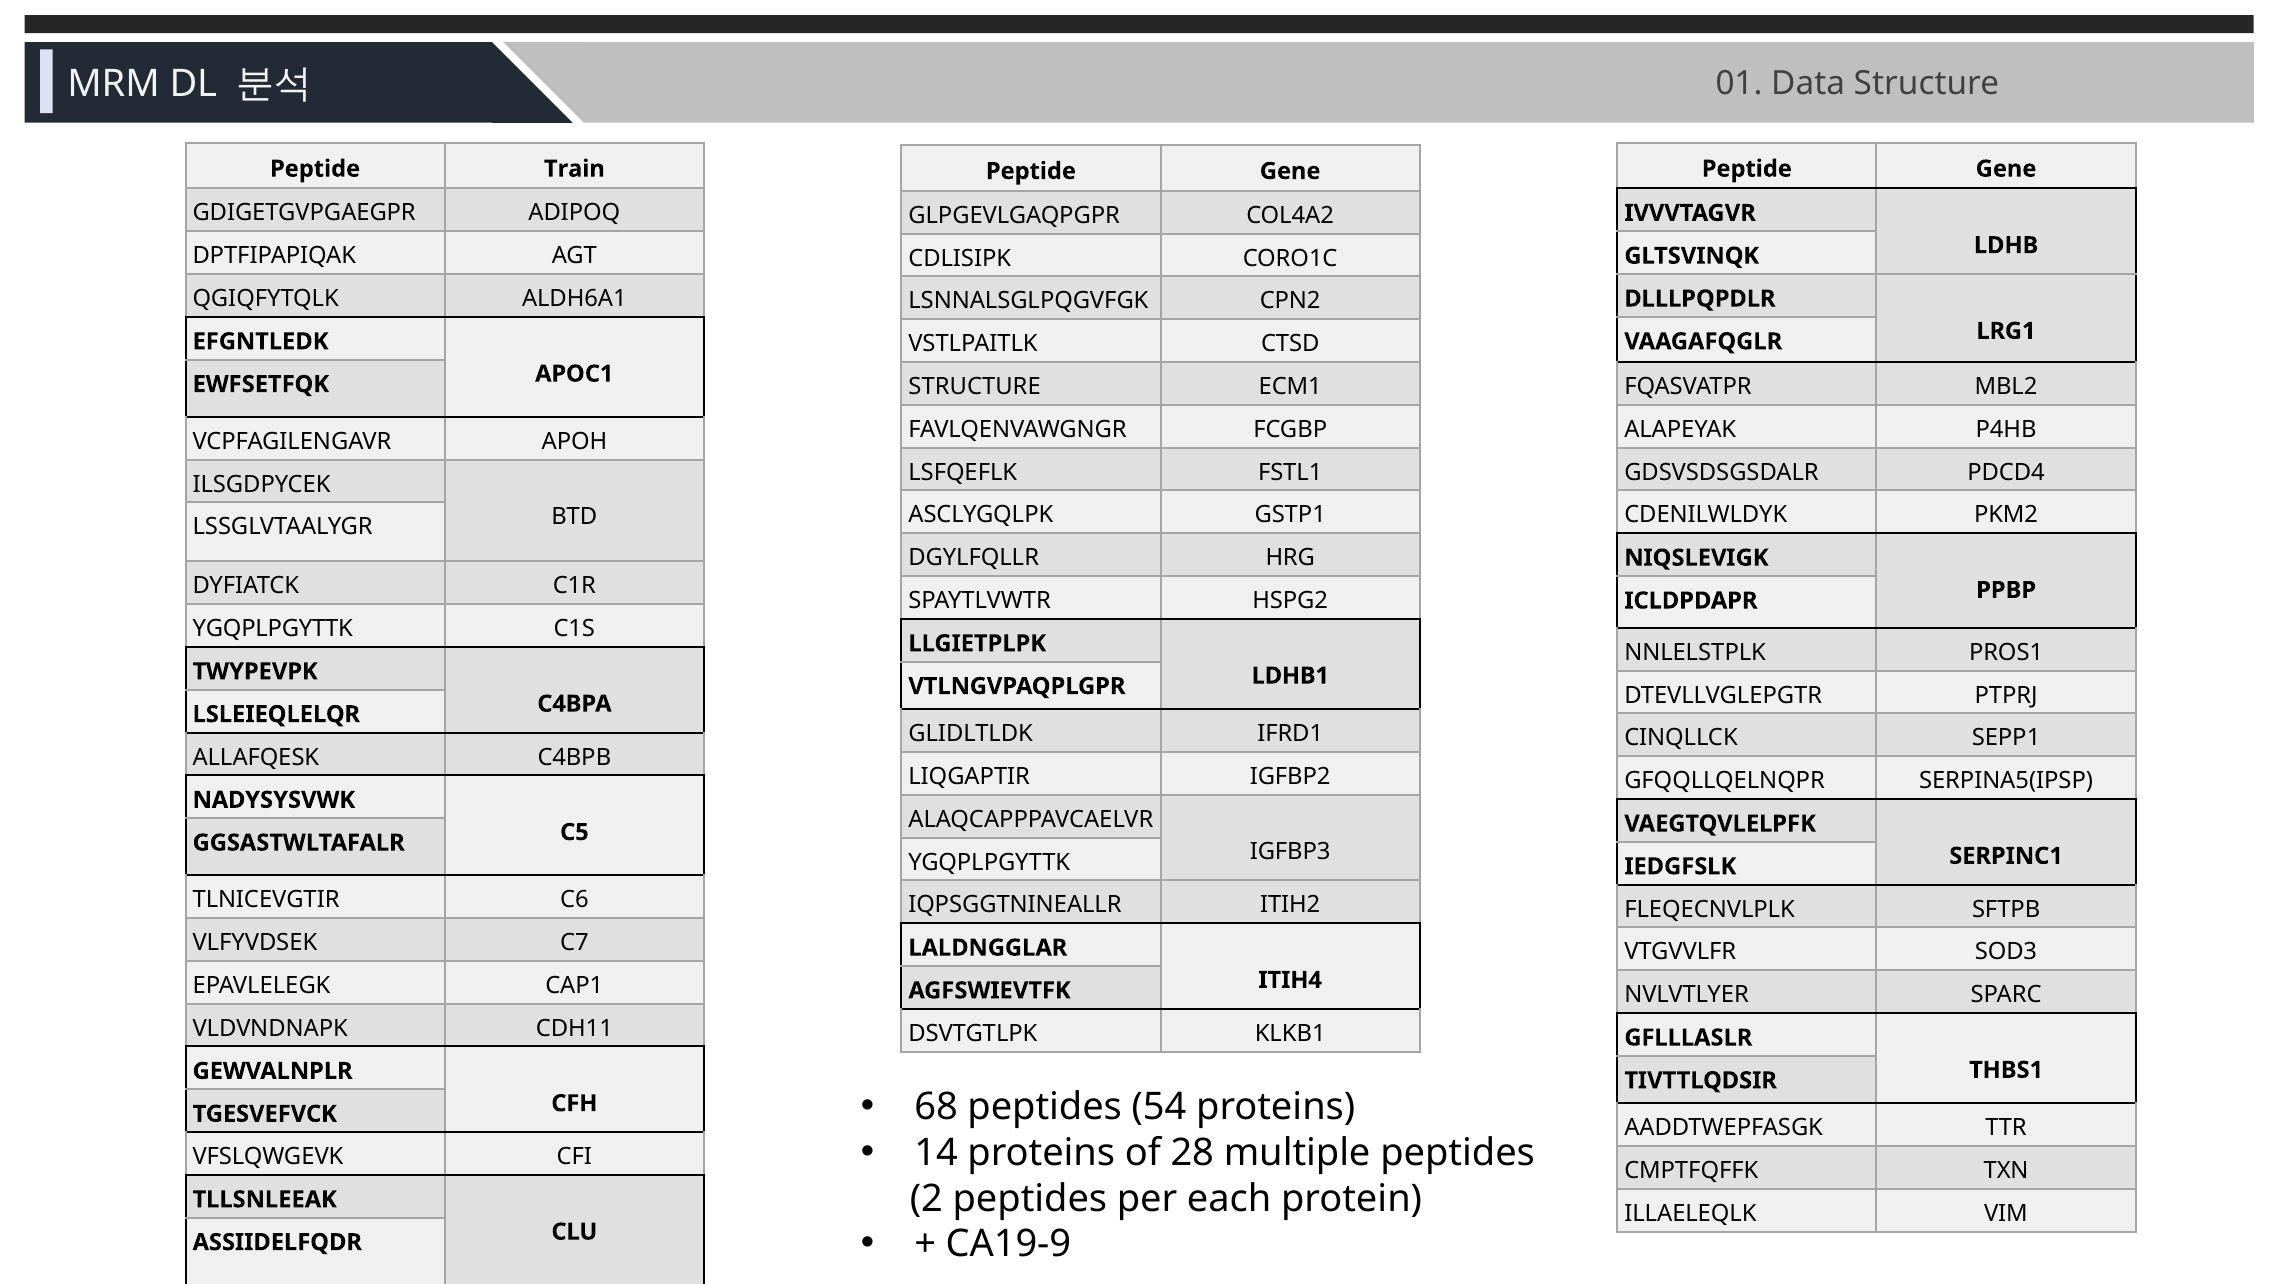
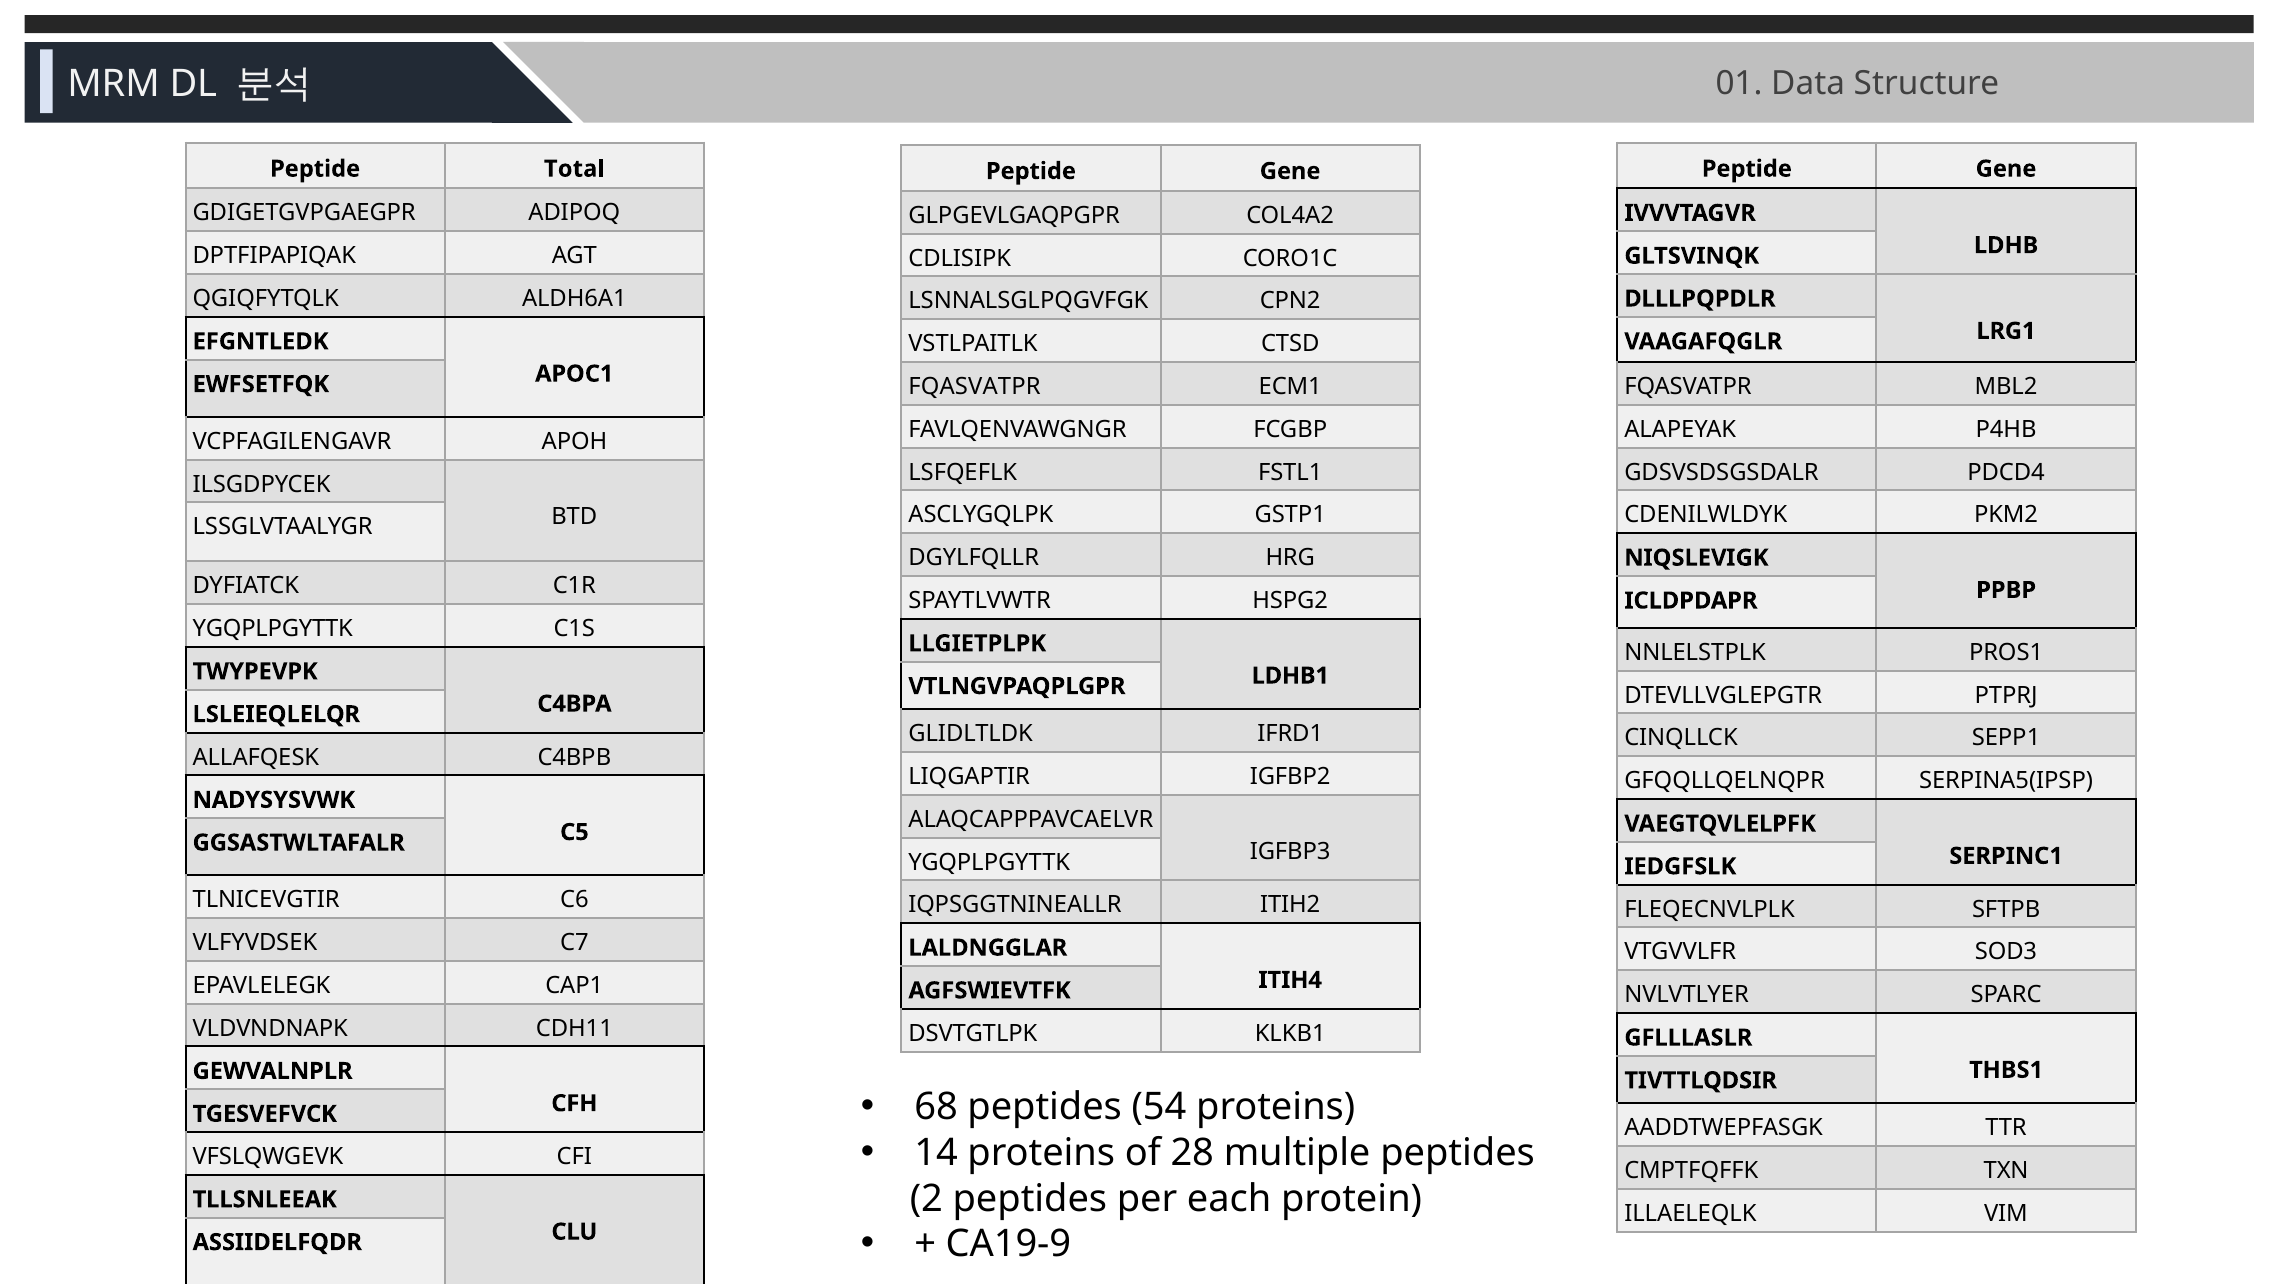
Train: Train -> Total
STRUCTURE at (975, 387): STRUCTURE -> FQASVATPR
